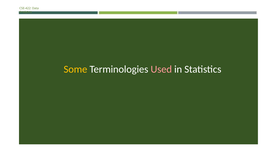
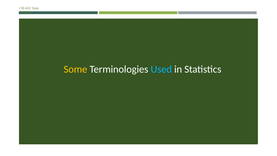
Used colour: pink -> light blue
